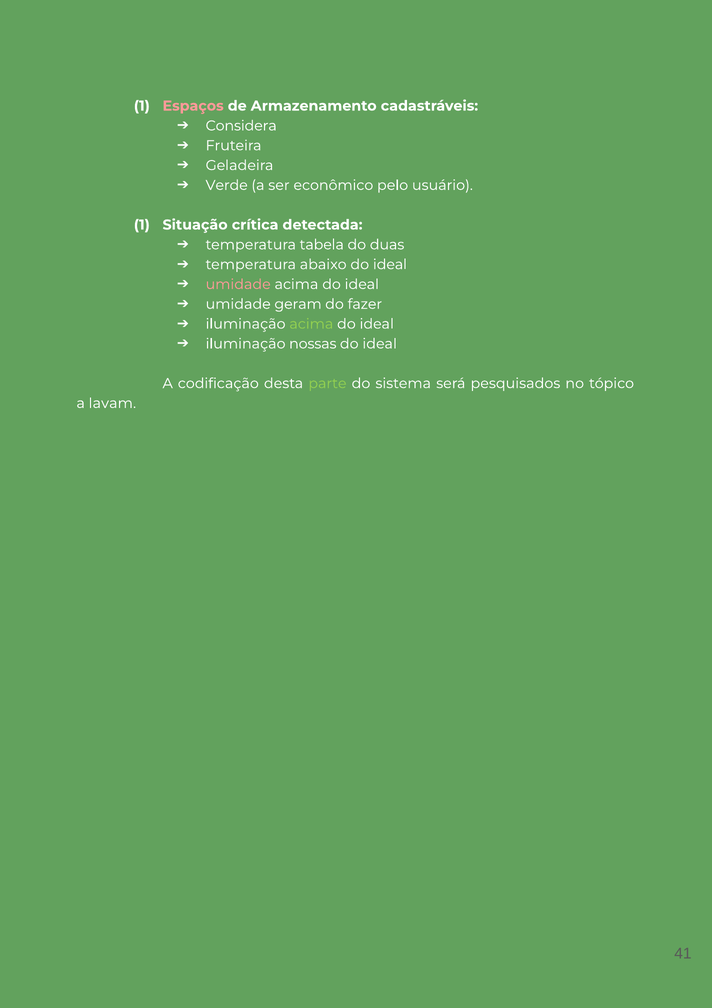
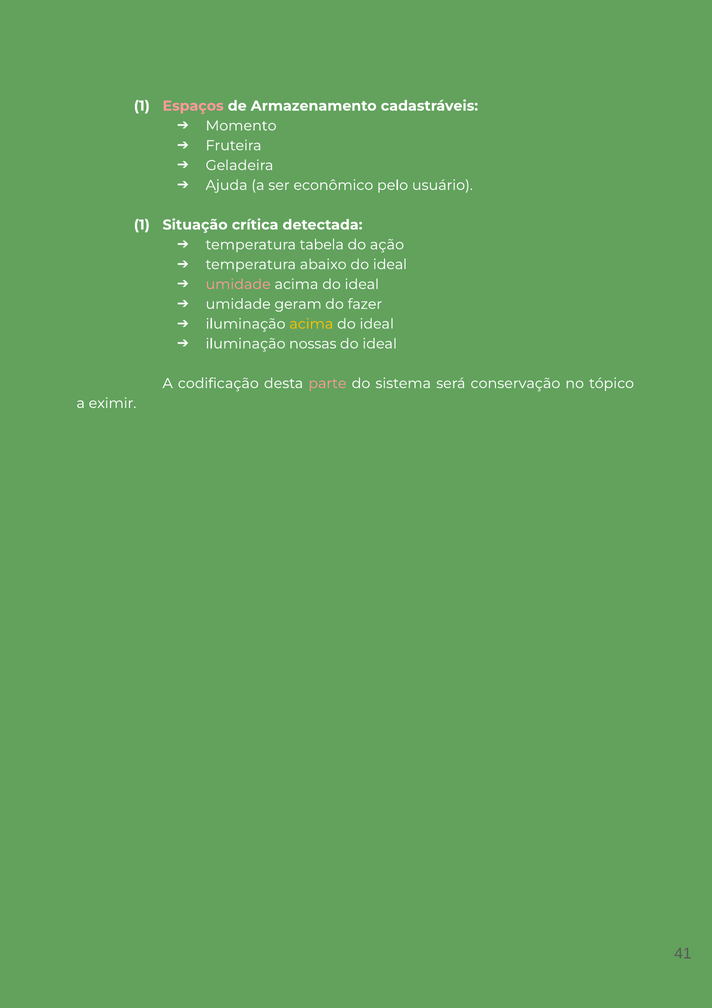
Considera: Considera -> Momento
Verde: Verde -> Ajuda
duas: duas -> ação
acima at (311, 324) colour: light green -> yellow
parte colour: light green -> pink
pesquisados: pesquisados -> conservação
lavam: lavam -> eximir
